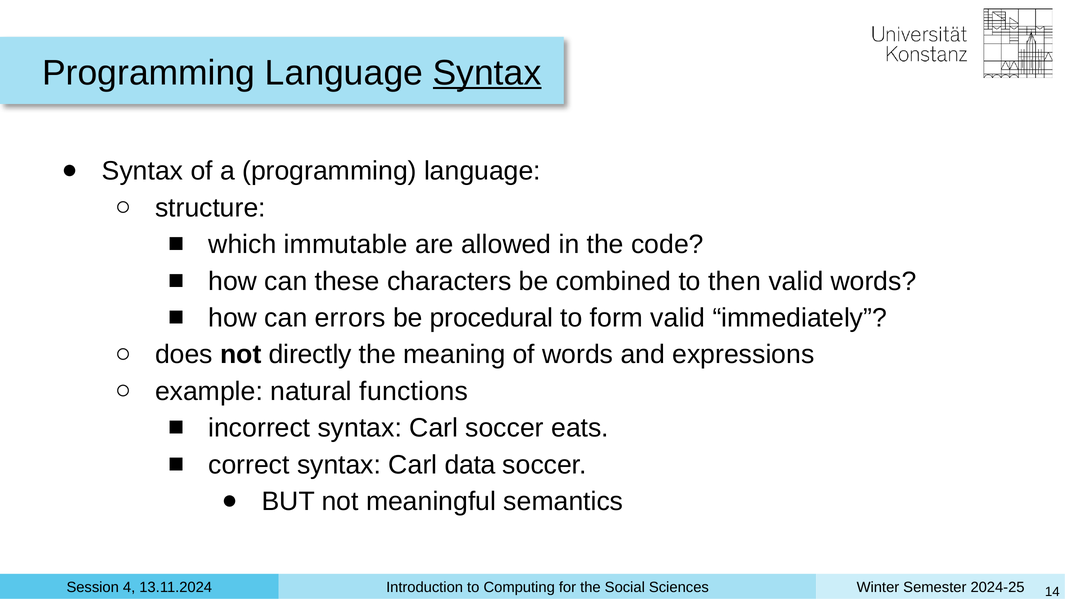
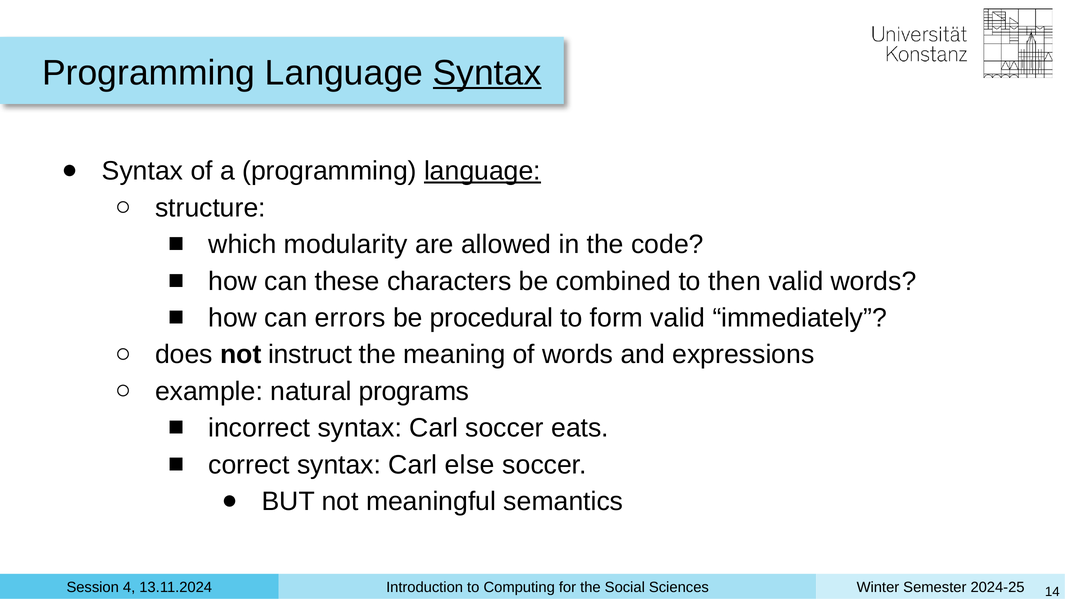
language at (482, 171) underline: none -> present
immutable: immutable -> modularity
directly: directly -> instruct
functions: functions -> programs
data: data -> else
